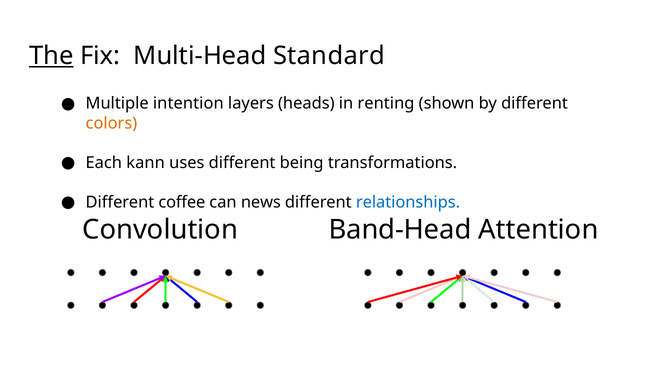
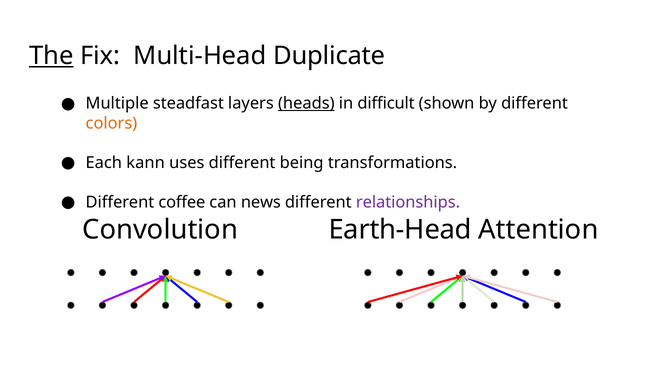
Standard: Standard -> Duplicate
intention: intention -> steadfast
heads underline: none -> present
renting: renting -> difficult
relationships colour: blue -> purple
Band-Head: Band-Head -> Earth-Head
